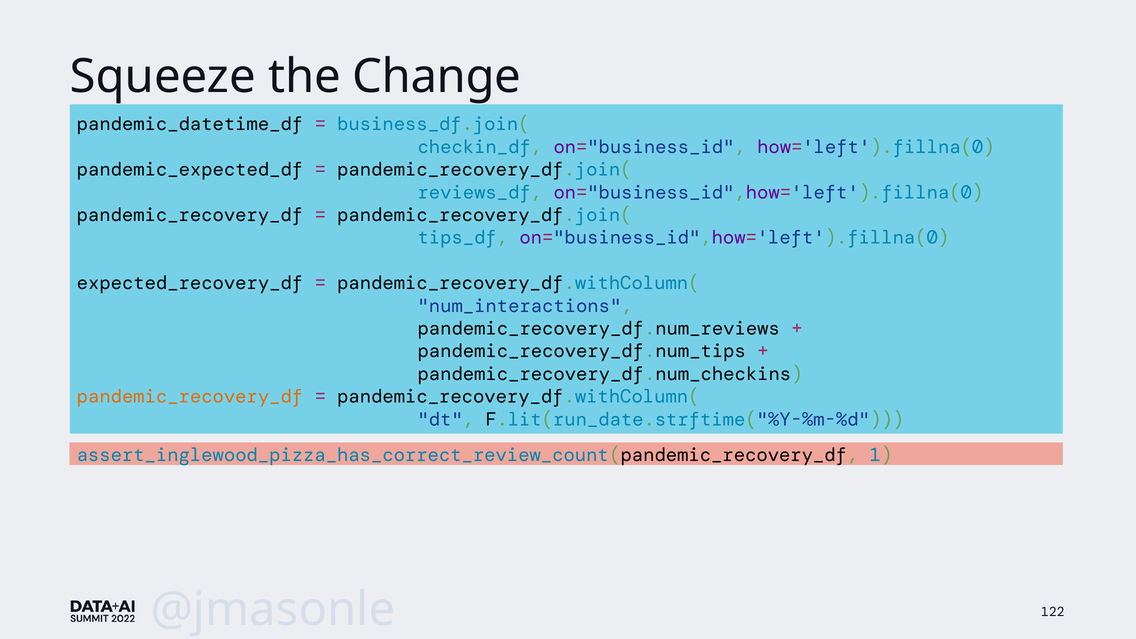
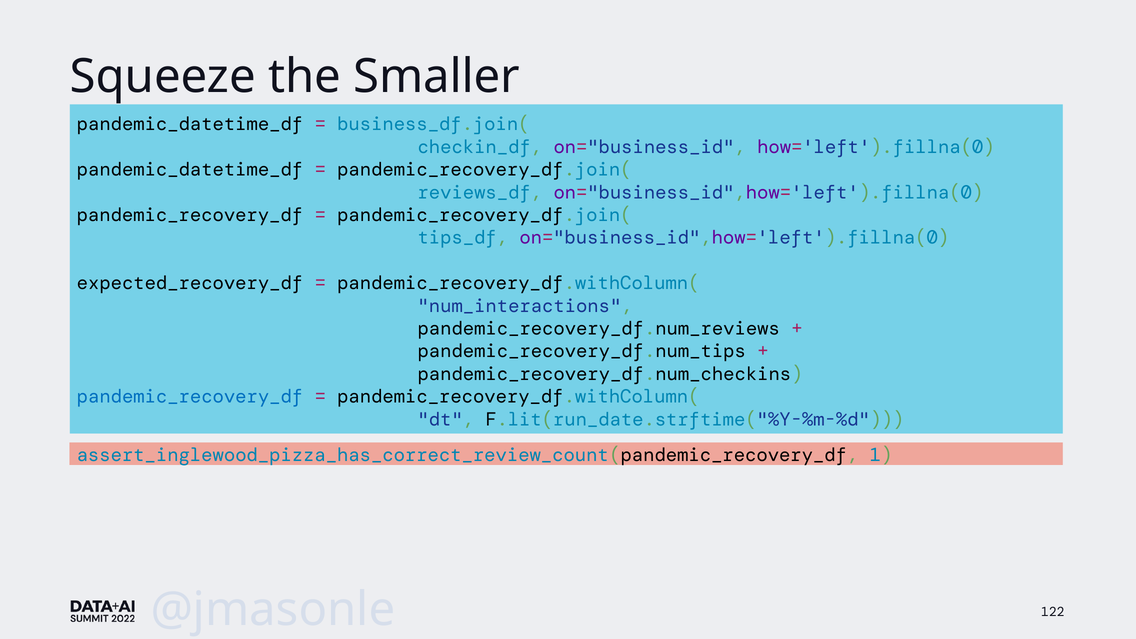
Change: Change -> Smaller
pandemic_expected_df at (190, 170): pandemic_expected_df -> pandemic_datetime_df
pandemic_recovery_df at (190, 397) colour: orange -> blue
